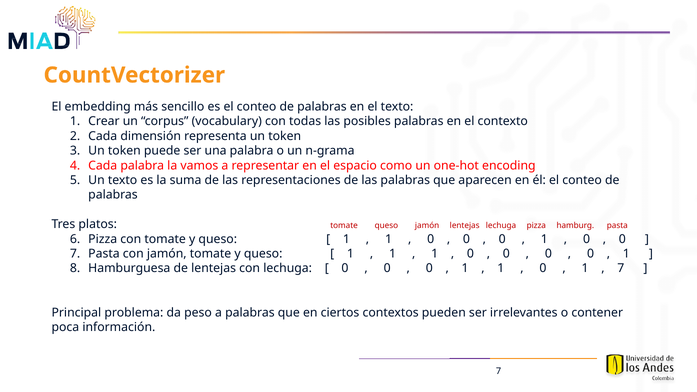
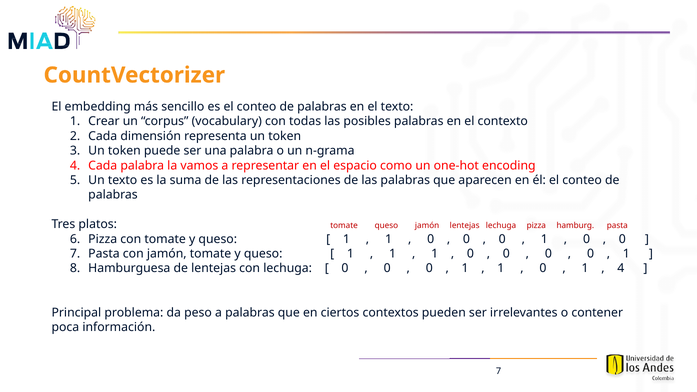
7 at (621, 268): 7 -> 4
